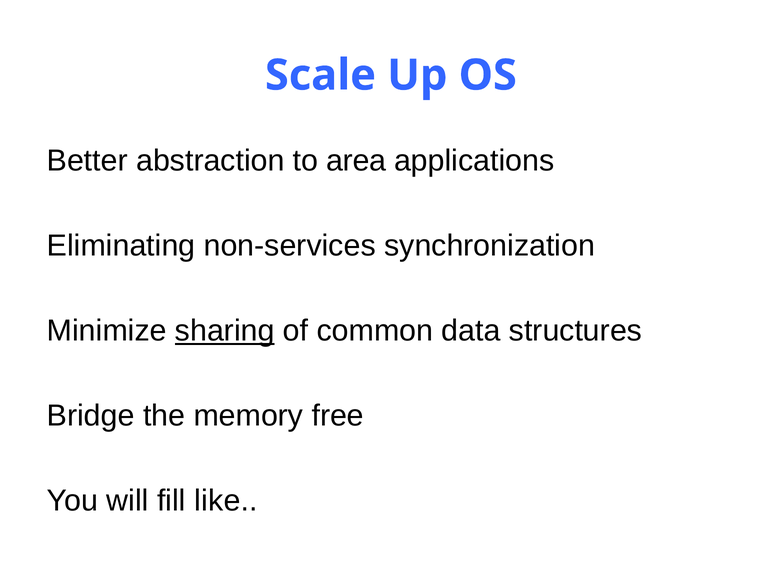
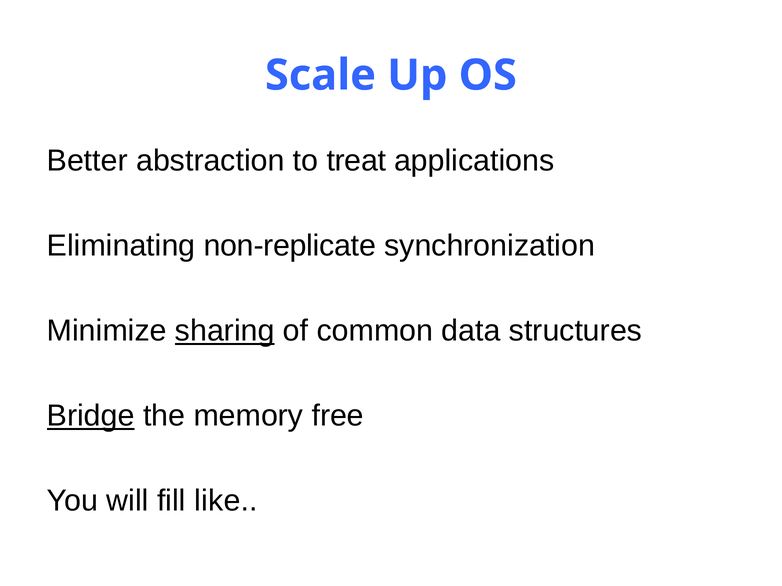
area: area -> treat
non-services: non-services -> non-replicate
Bridge underline: none -> present
